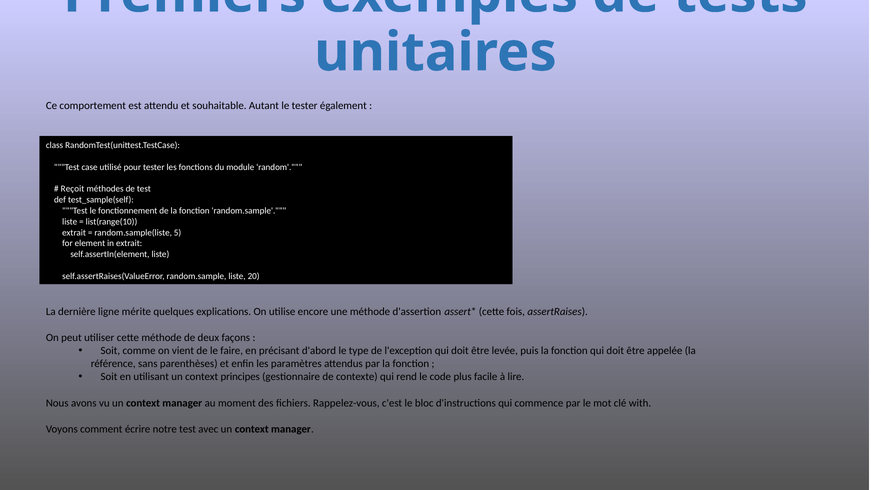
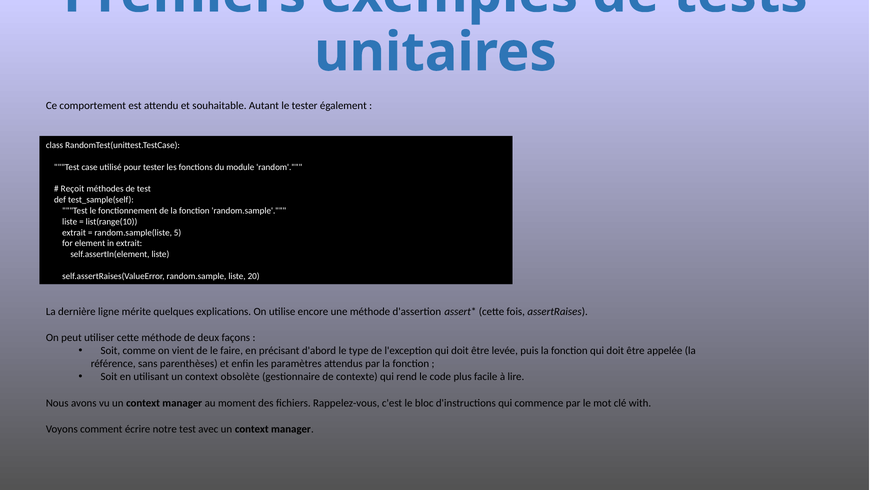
principes: principes -> obsolète
